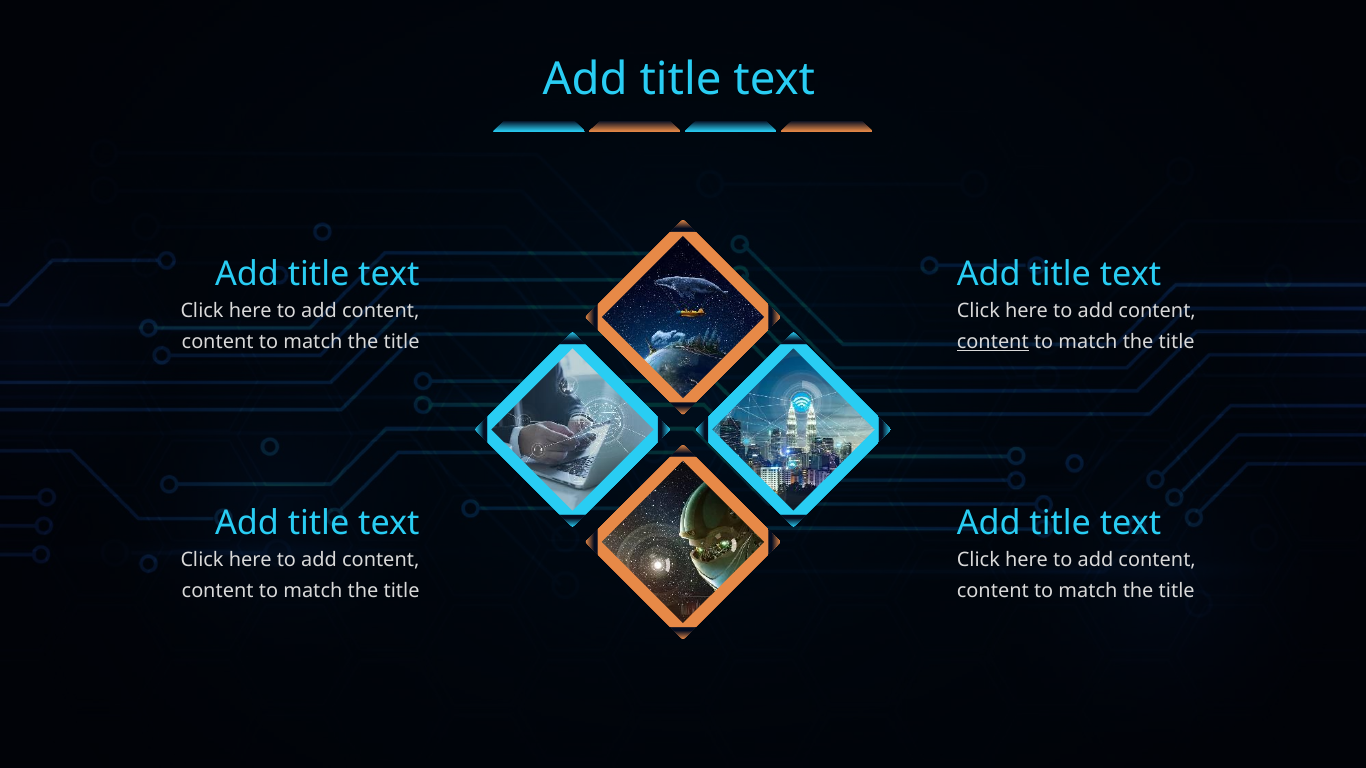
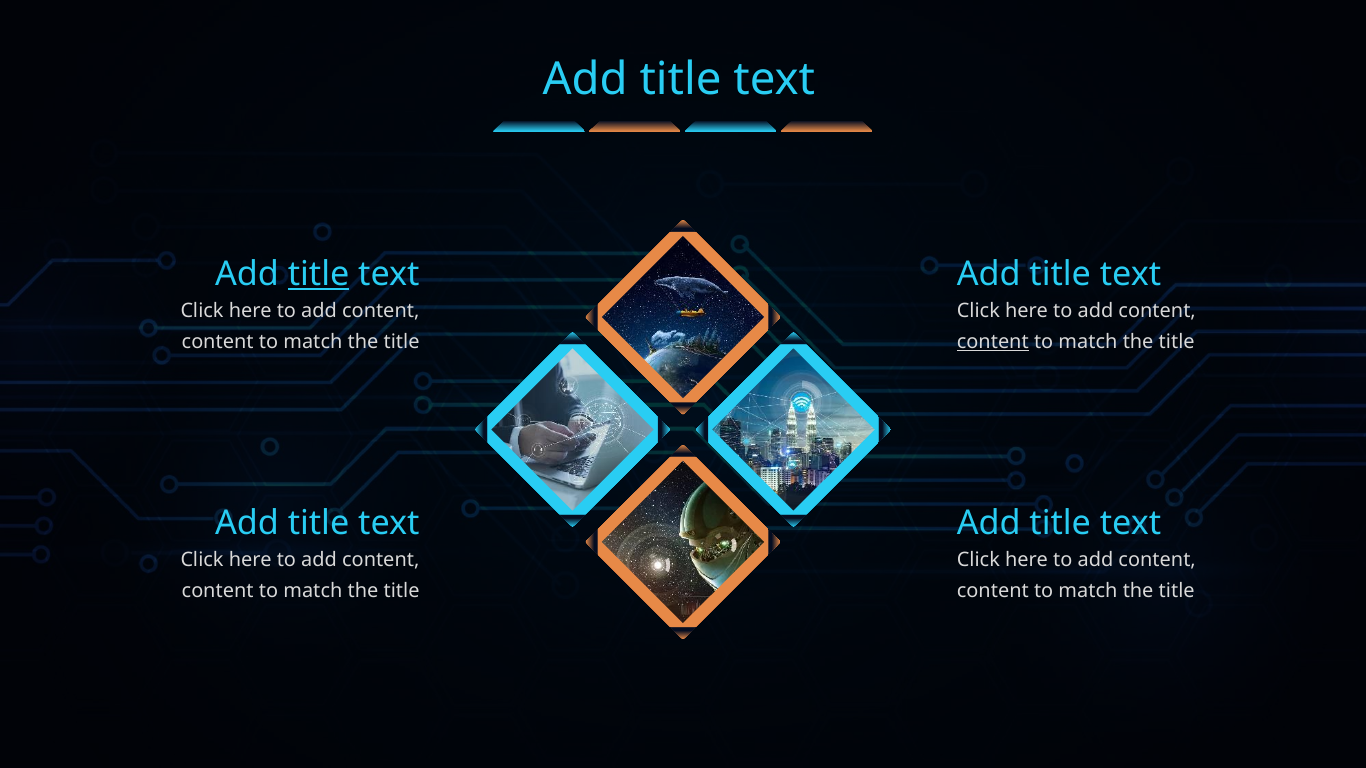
title at (319, 275) underline: none -> present
